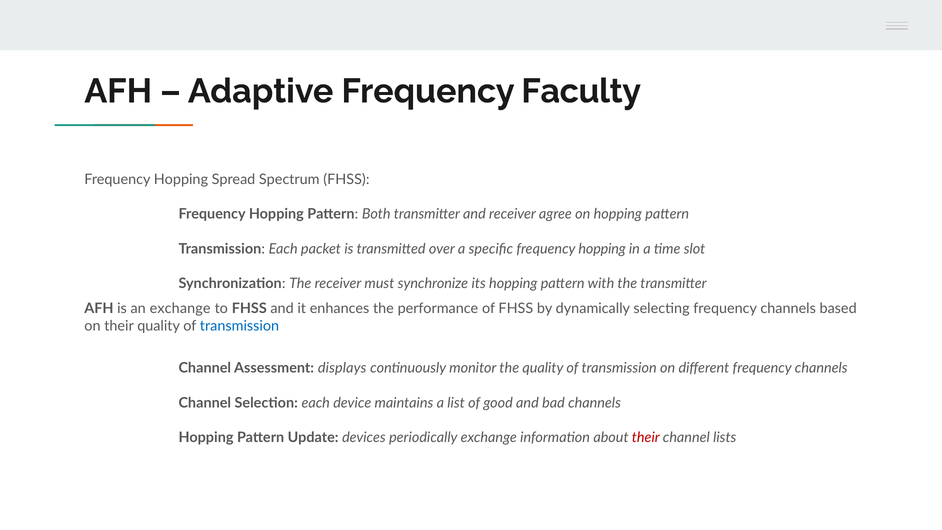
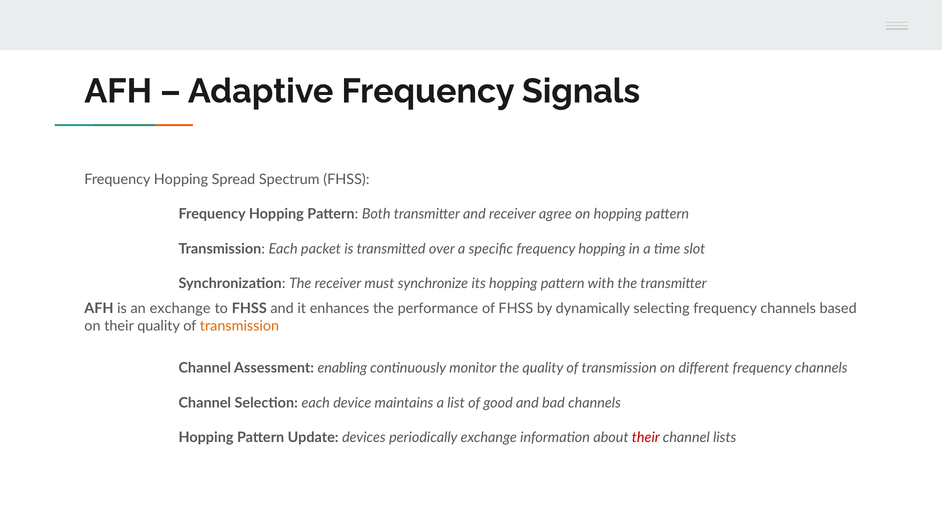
Faculty: Faculty -> Signals
transmission at (239, 326) colour: blue -> orange
displays: displays -> enabling
